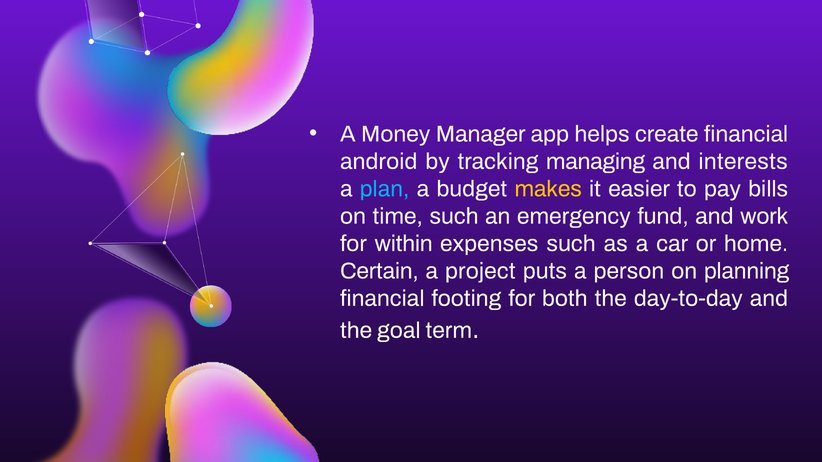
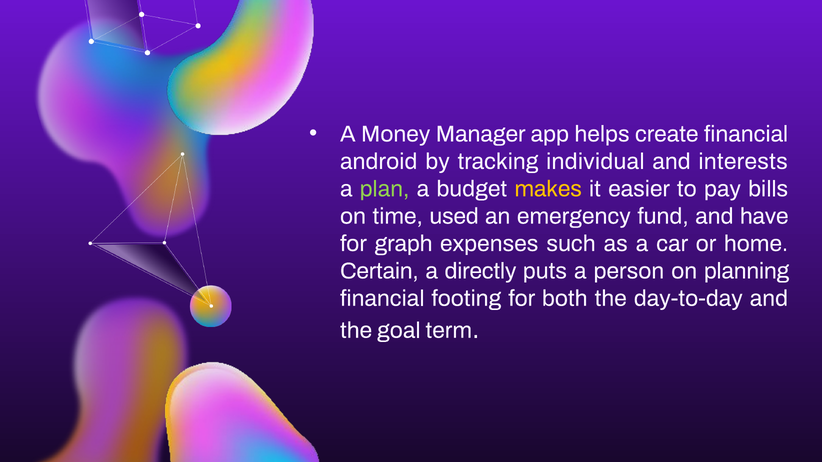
managing: managing -> individual
plan colour: light blue -> light green
time such: such -> used
work: work -> have
within: within -> graph
project: project -> directly
